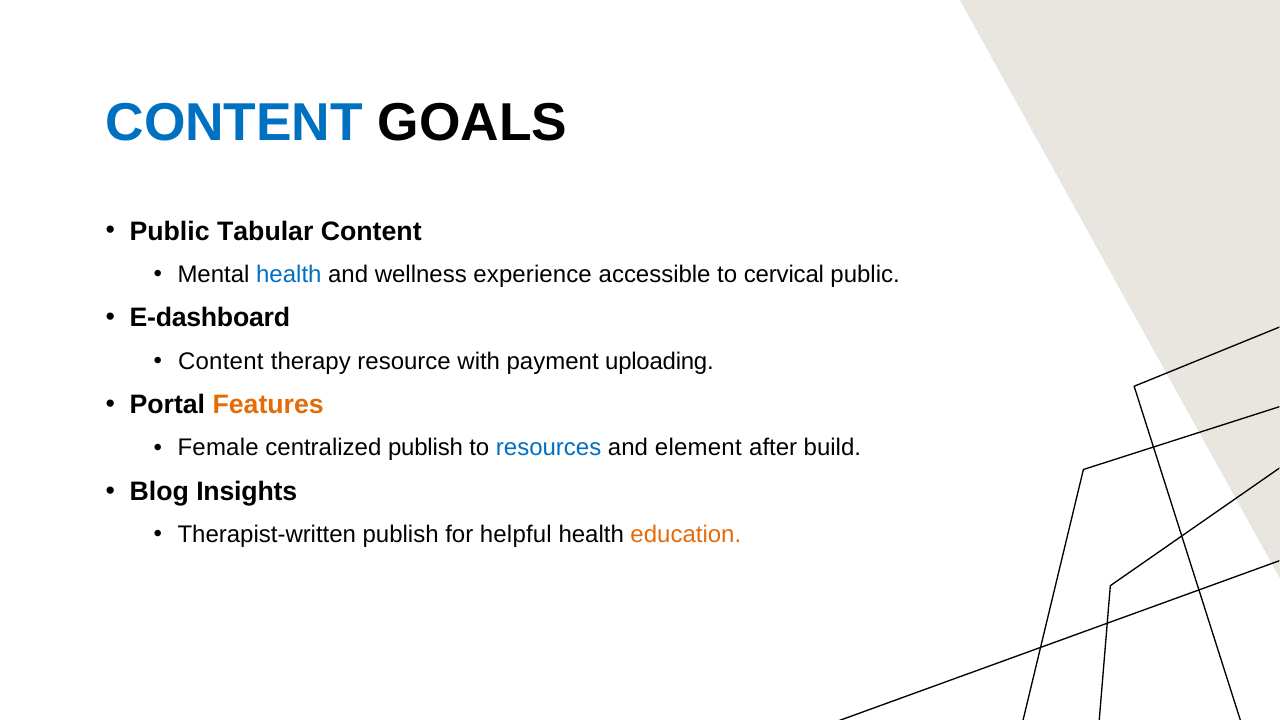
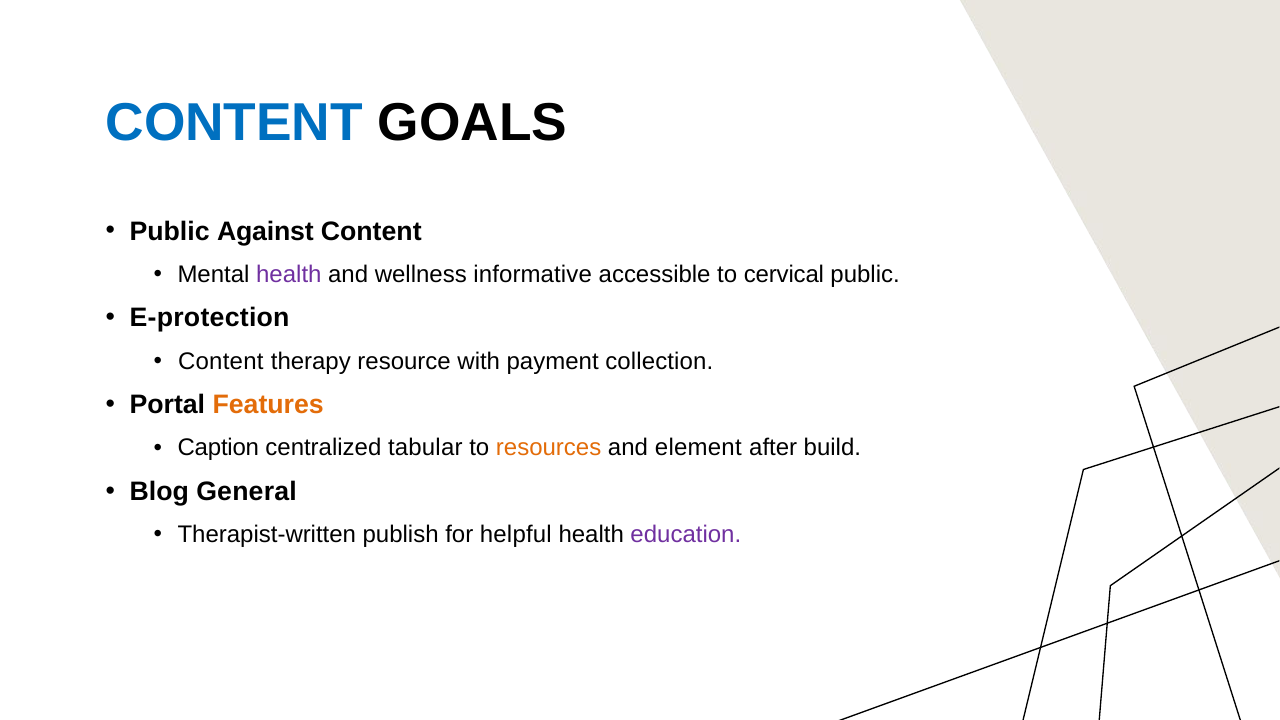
Tabular: Tabular -> Against
health at (289, 275) colour: blue -> purple
experience: experience -> informative
E-dashboard: E-dashboard -> E-protection
uploading: uploading -> collection
Female: Female -> Caption
centralized publish: publish -> tabular
resources colour: blue -> orange
Insights: Insights -> General
education colour: orange -> purple
